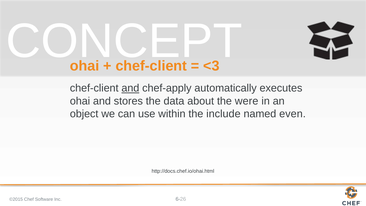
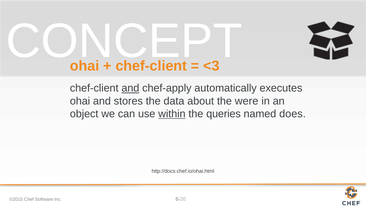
within underline: none -> present
include: include -> queries
even: even -> does
